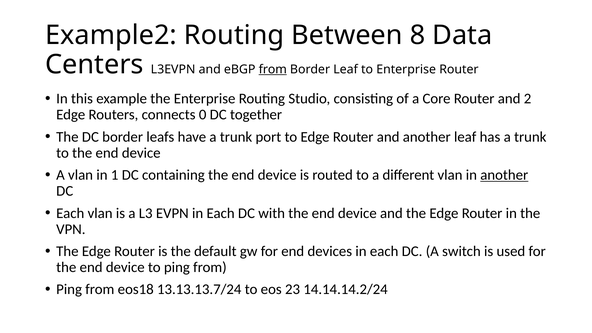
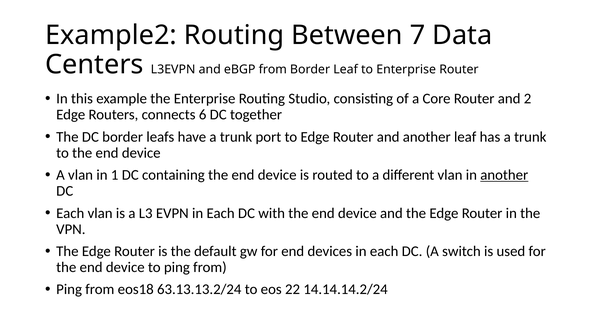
8: 8 -> 7
from at (273, 69) underline: present -> none
0: 0 -> 6
13.13.13.7/24: 13.13.13.7/24 -> 63.13.13.2/24
23: 23 -> 22
